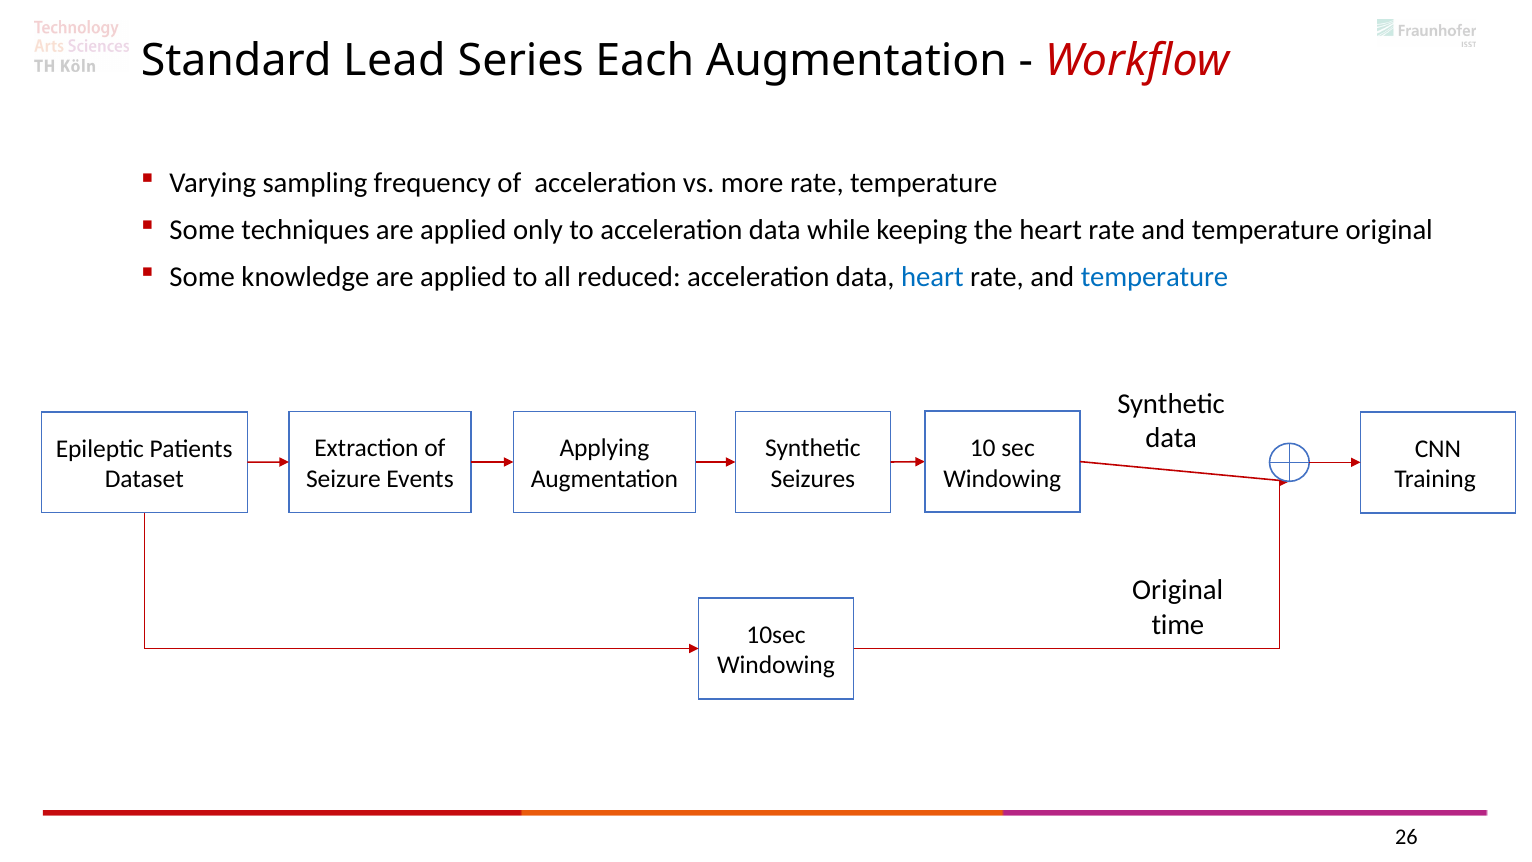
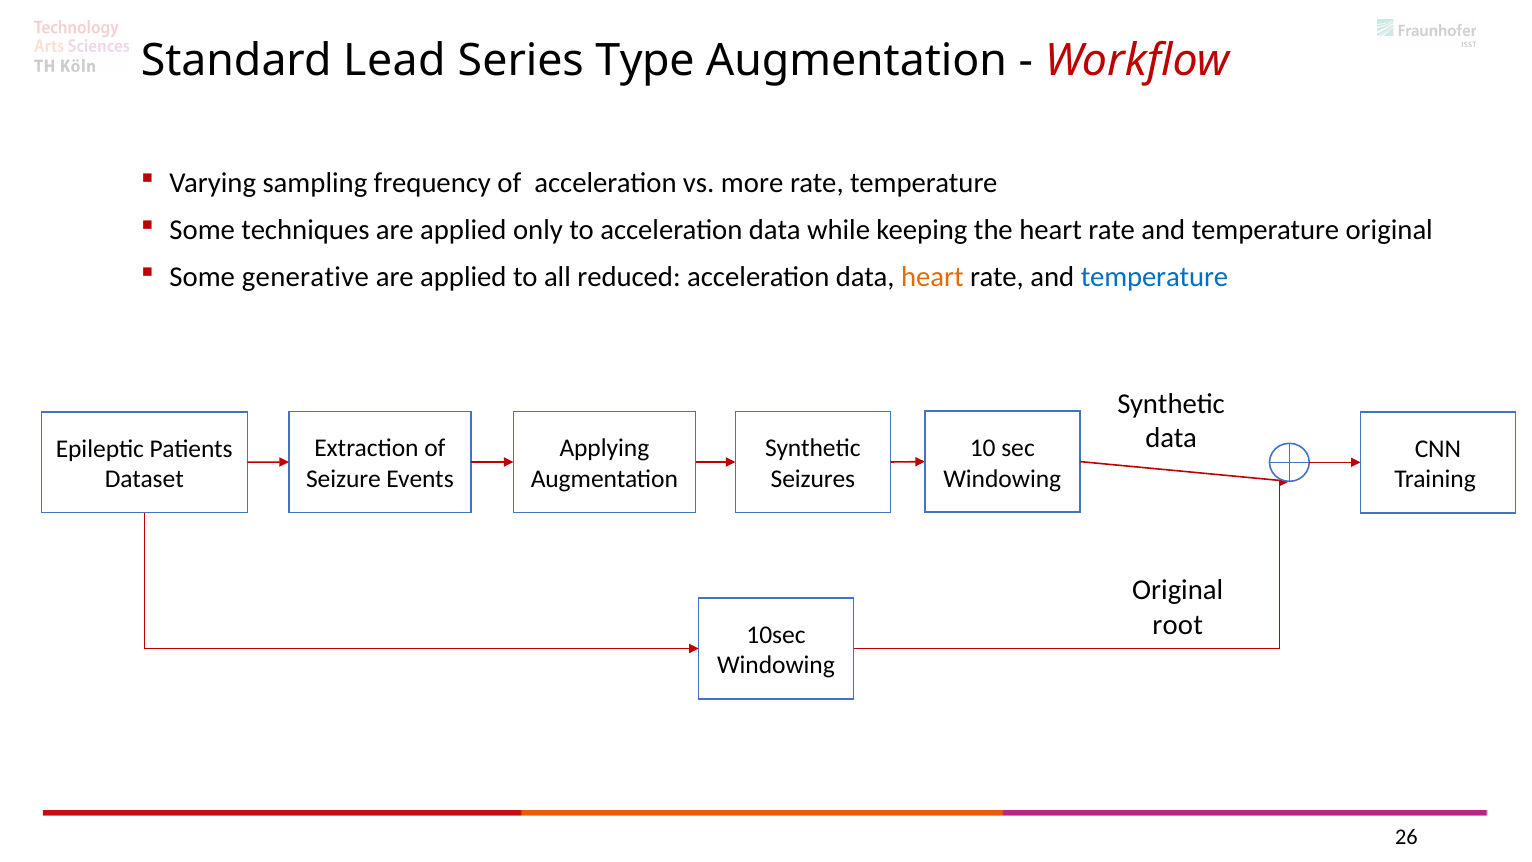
Each: Each -> Type
knowledge: knowledge -> generative
heart at (932, 277) colour: blue -> orange
time: time -> root
